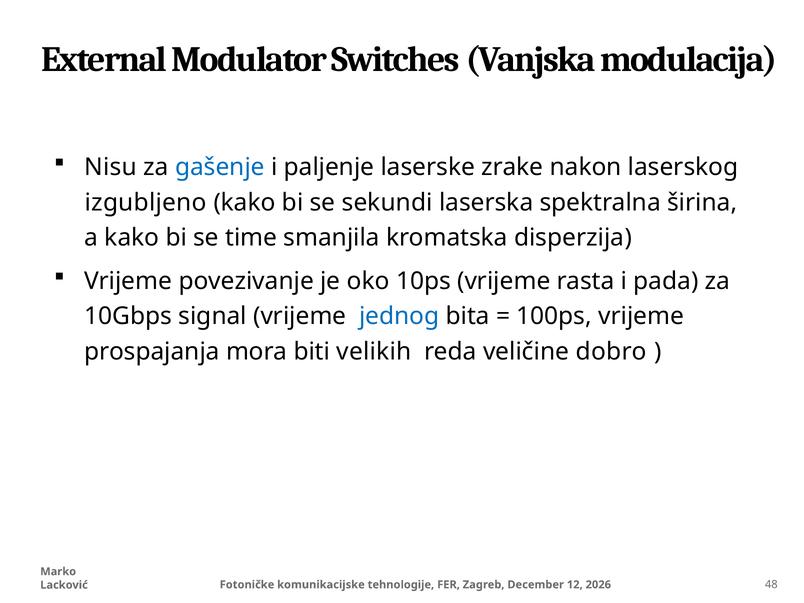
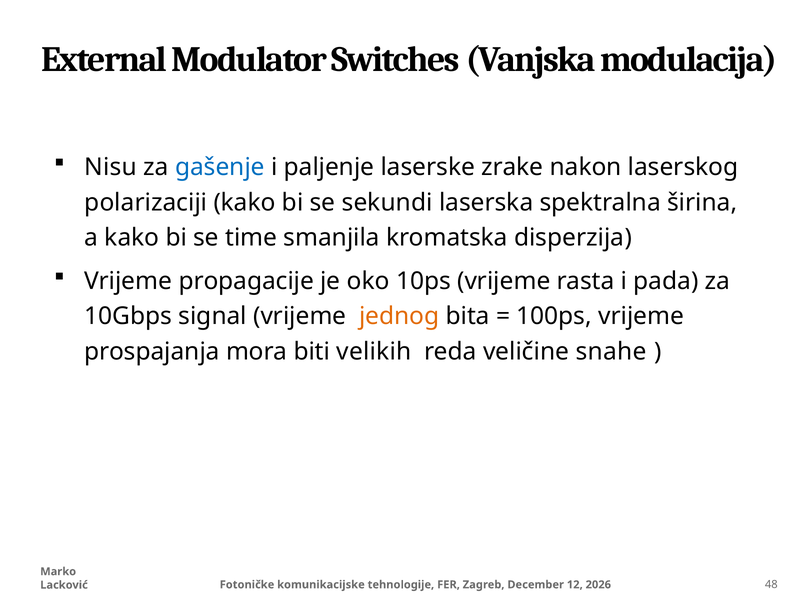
izgubljeno: izgubljeno -> polarizaciji
povezivanje: povezivanje -> propagacije
jednog colour: blue -> orange
dobro: dobro -> snahe
